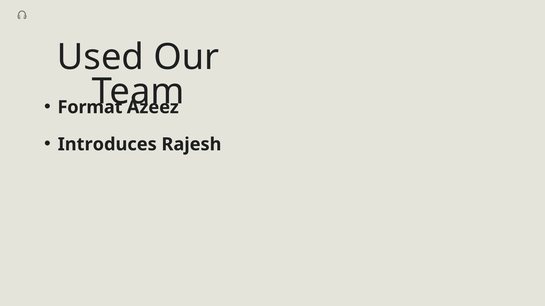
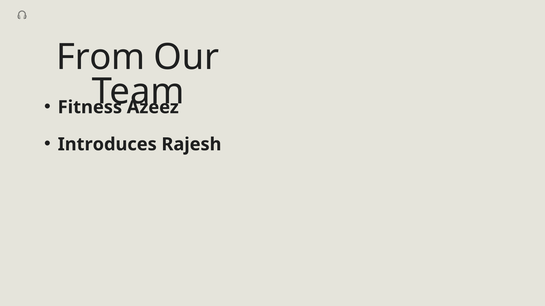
Used: Used -> From
Format: Format -> Fitness
